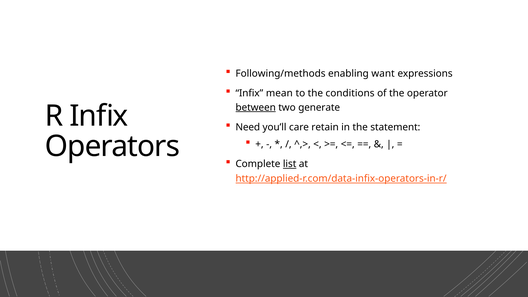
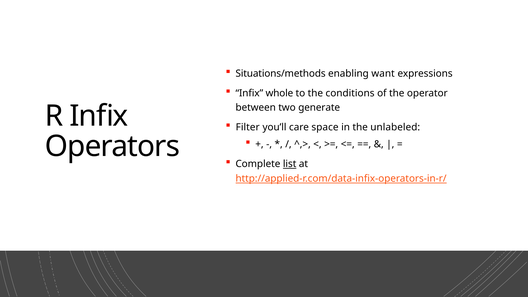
Following/methods: Following/methods -> Situations/methods
mean: mean -> whole
between underline: present -> none
Need: Need -> Filter
retain: retain -> space
statement: statement -> unlabeled
